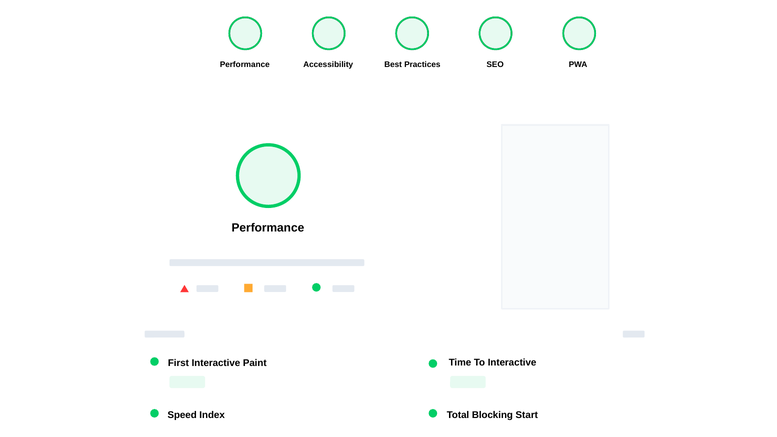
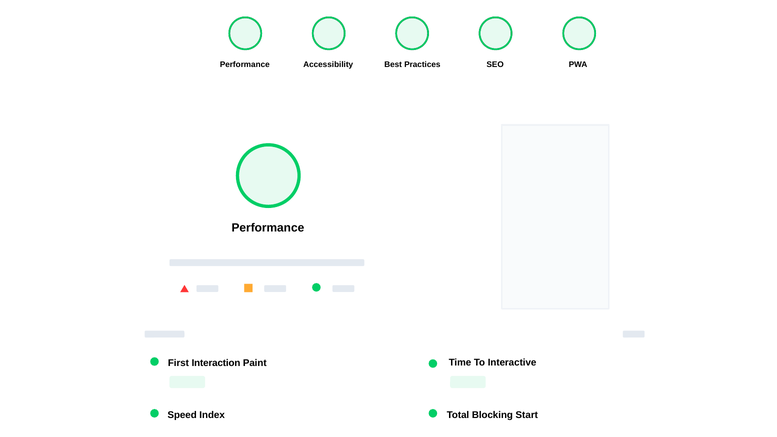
First Interactive: Interactive -> Interaction
